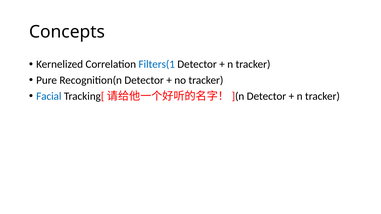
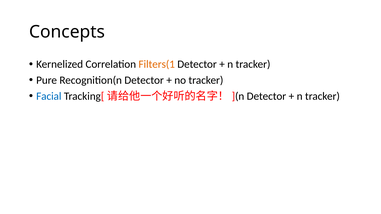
Filters(1 colour: blue -> orange
